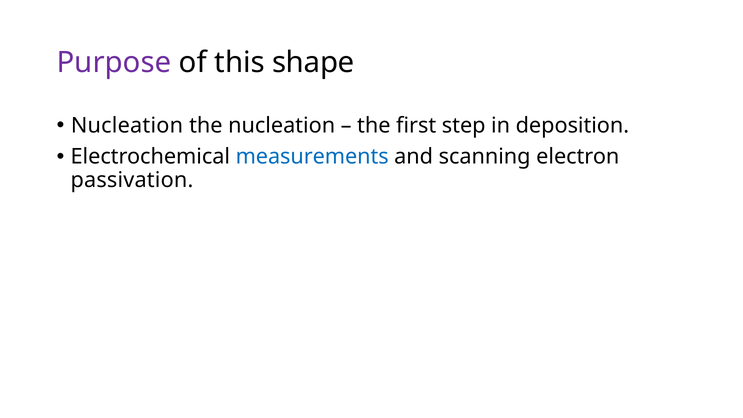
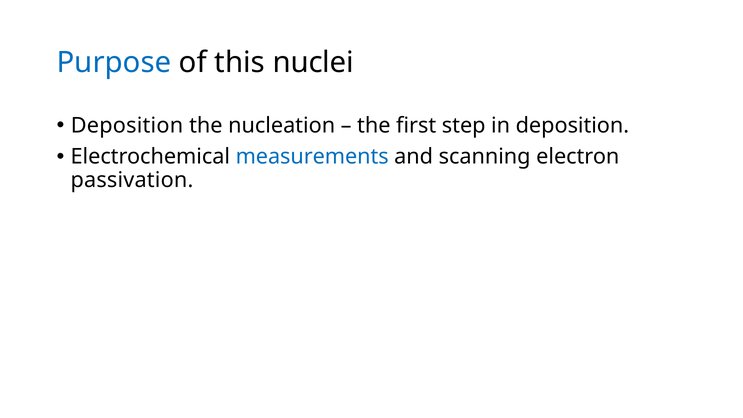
Purpose colour: purple -> blue
shape: shape -> nuclei
Nucleation at (127, 126): Nucleation -> Deposition
